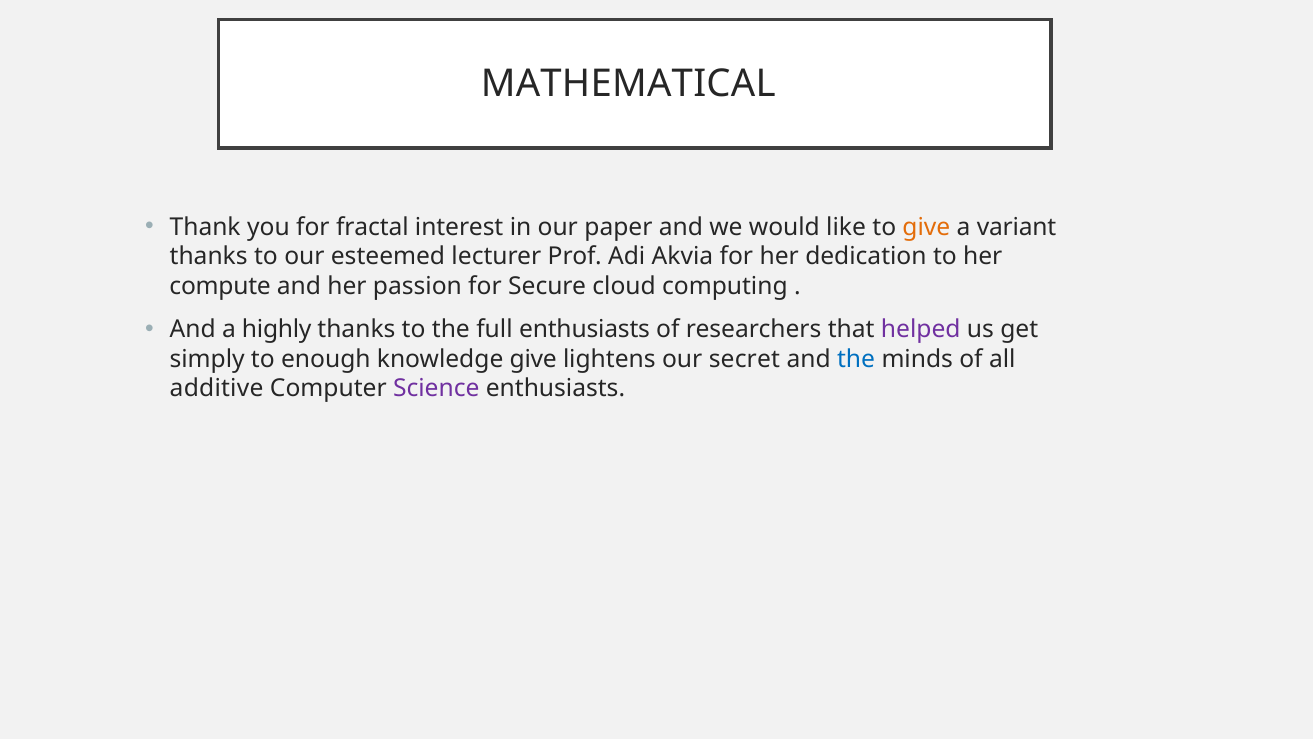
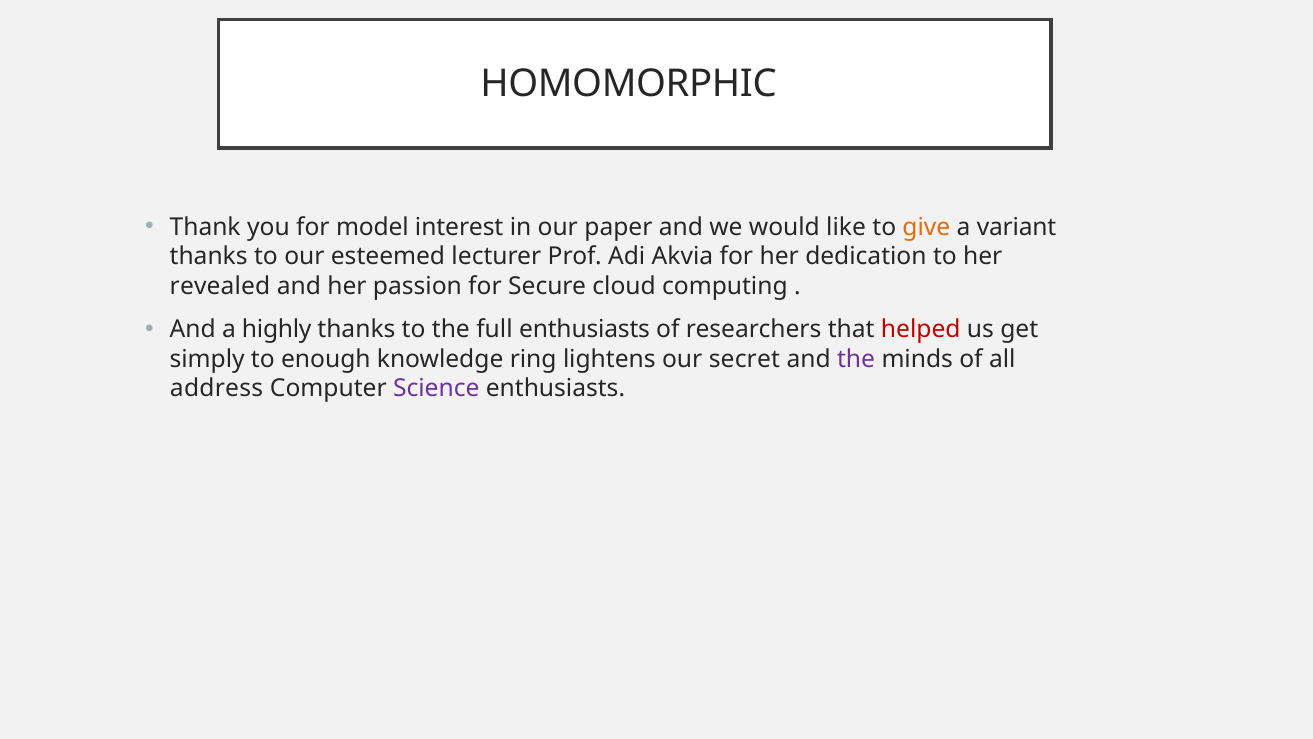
MATHEMATICAL: MATHEMATICAL -> HOMOMORPHIC
fractal: fractal -> model
compute: compute -> revealed
helped colour: purple -> red
knowledge give: give -> ring
the at (856, 359) colour: blue -> purple
additive: additive -> address
